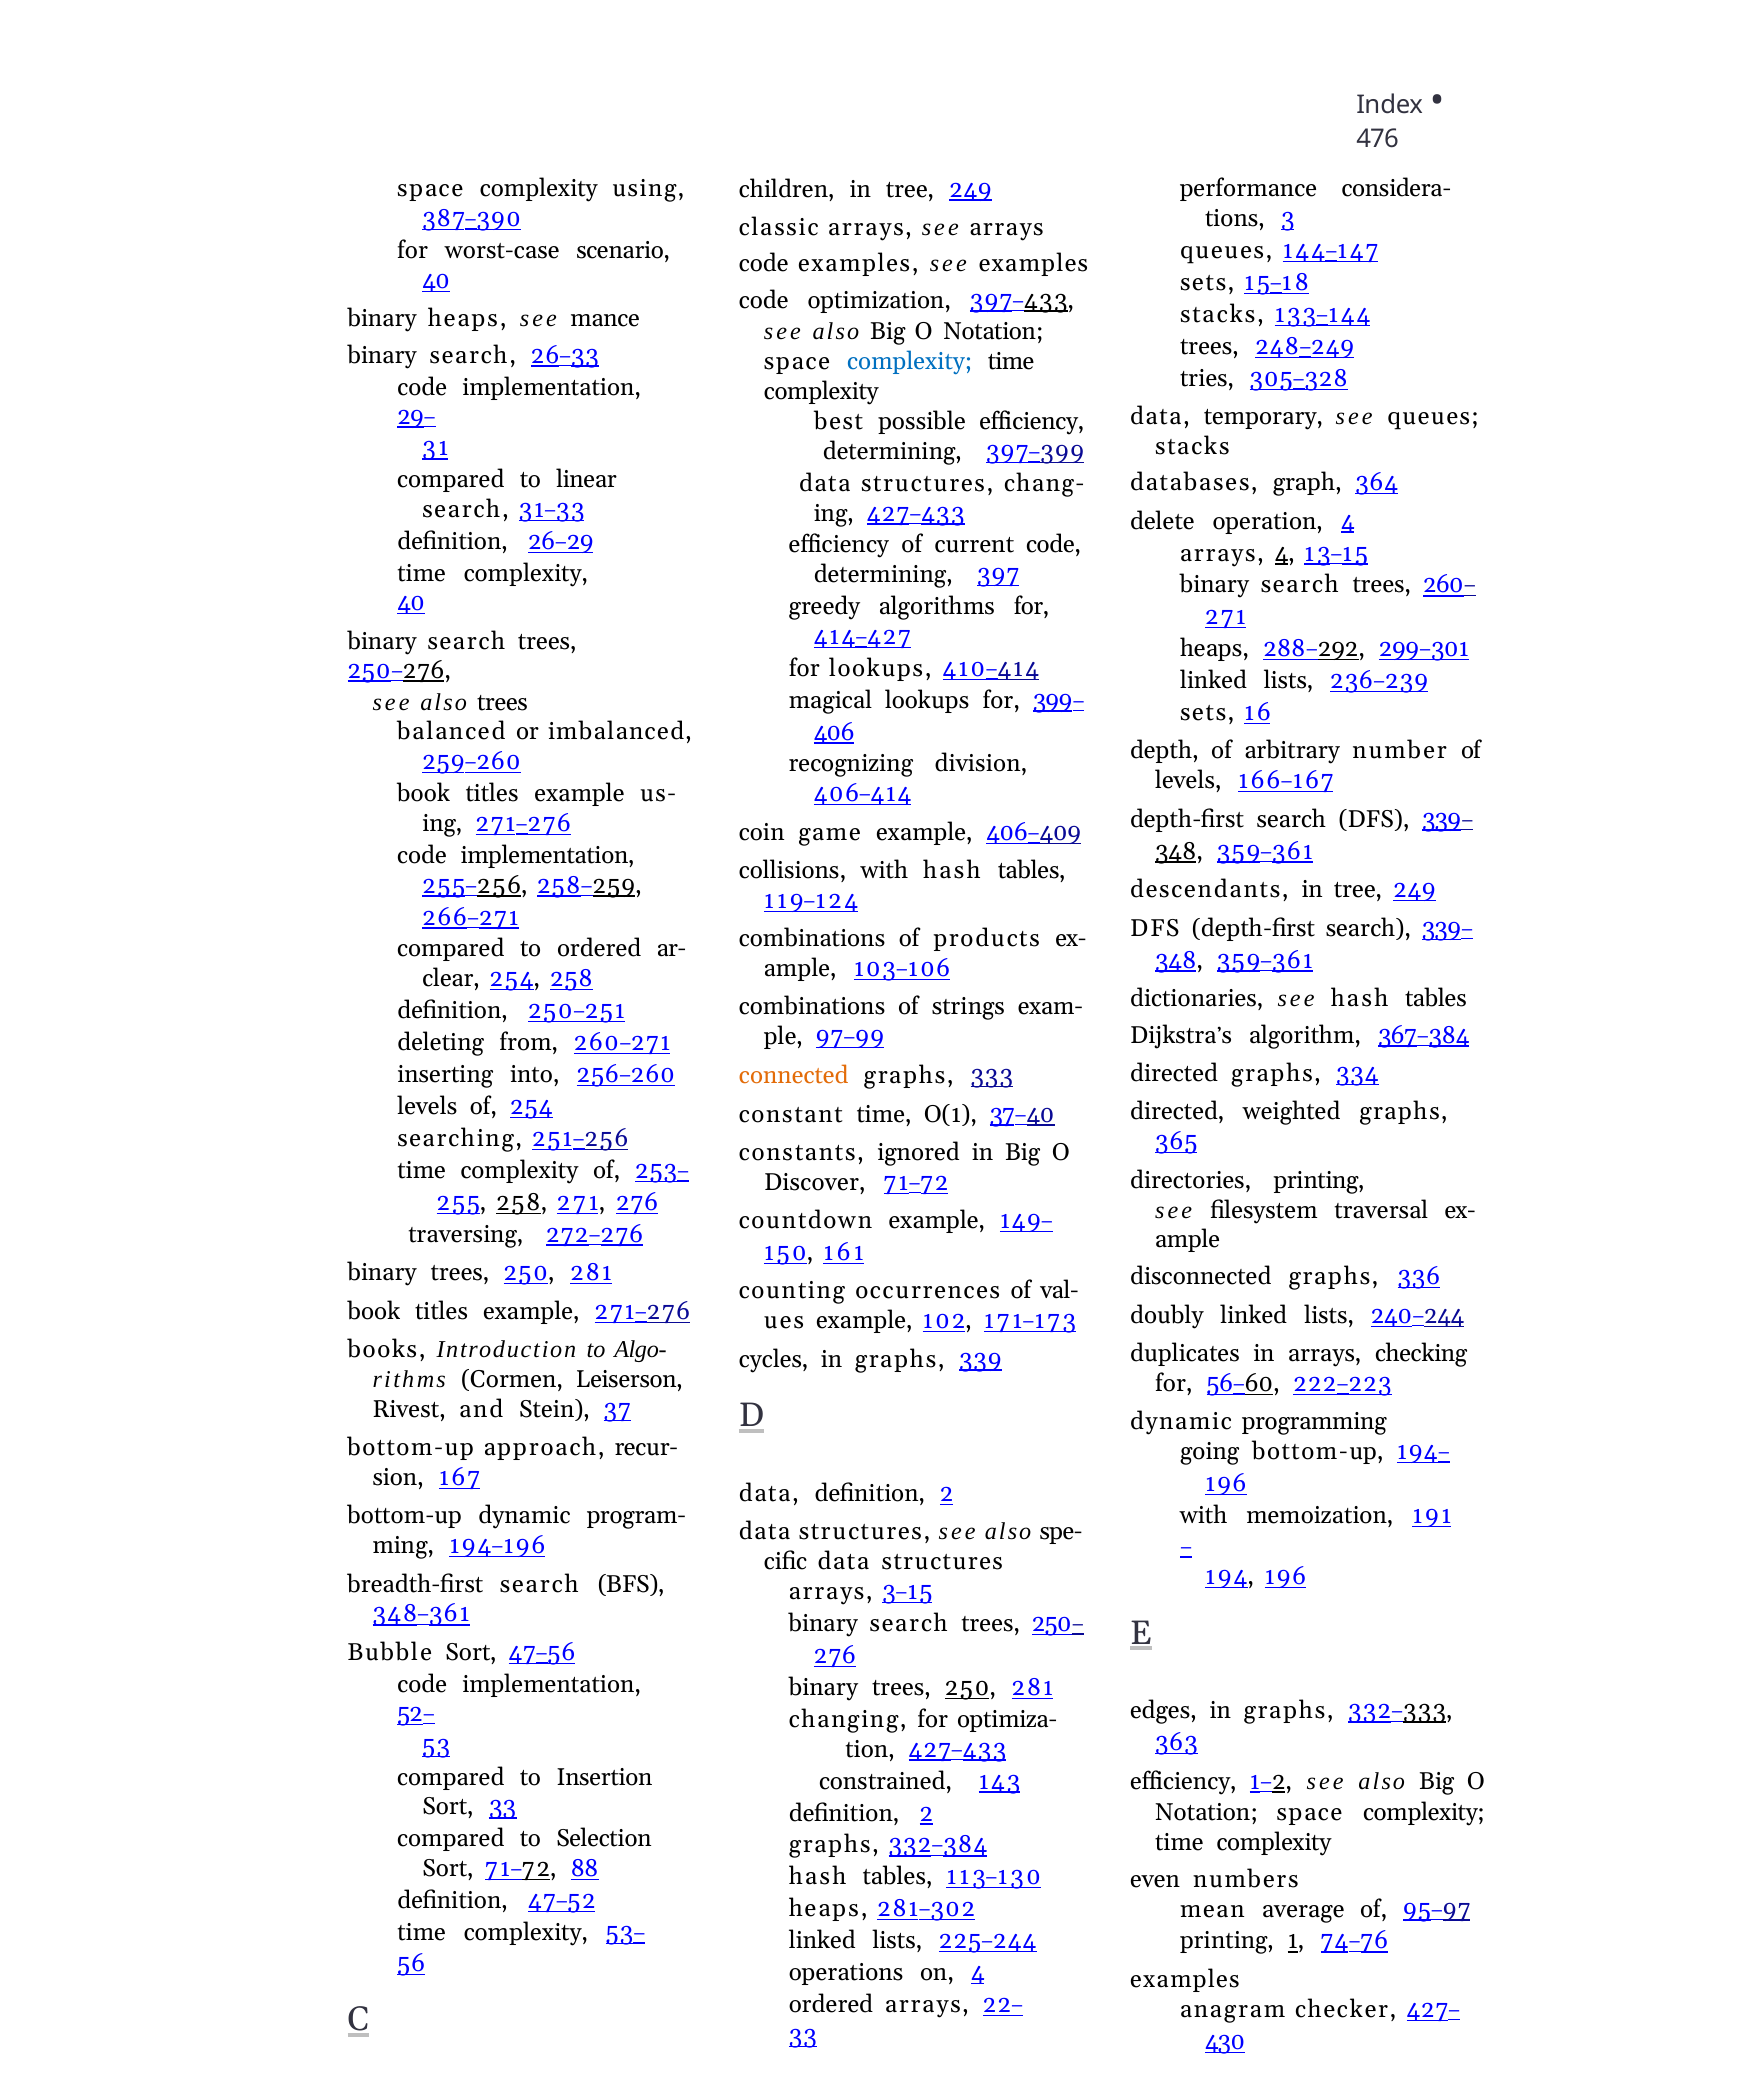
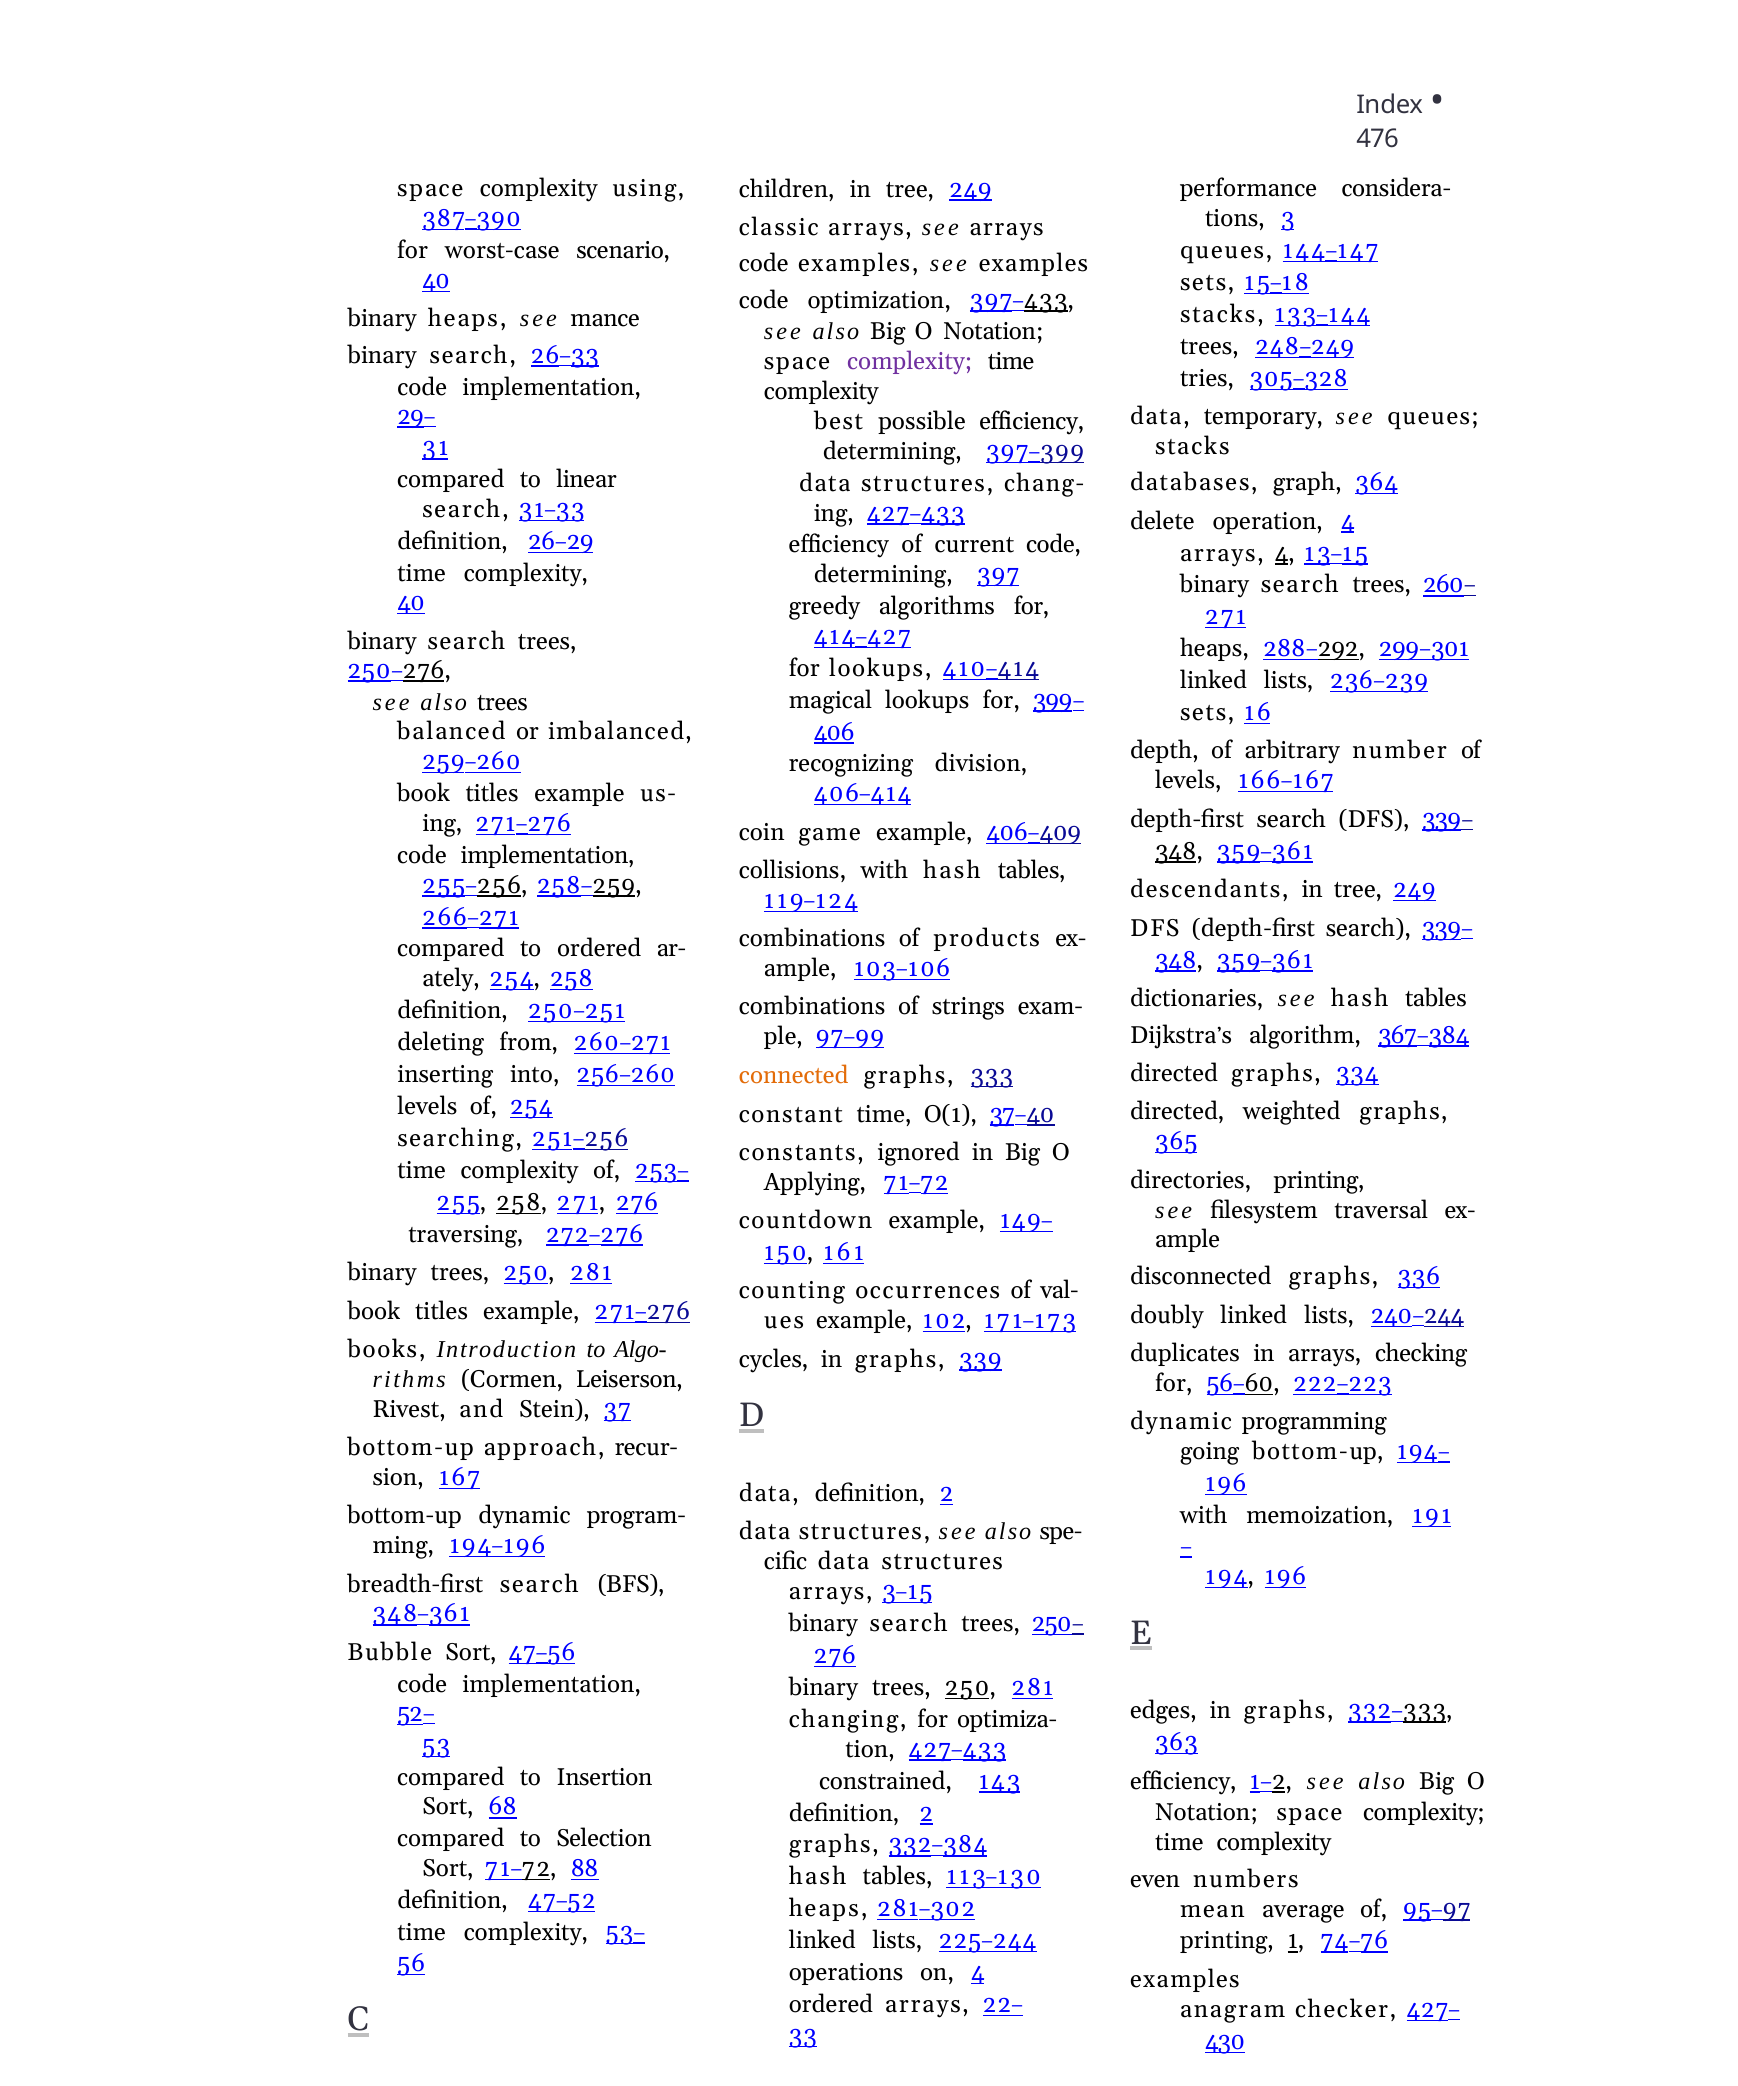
complexity at (910, 362) colour: blue -> purple
clear: clear -> ately
Discover: Discover -> Applying
Sort 33: 33 -> 68
